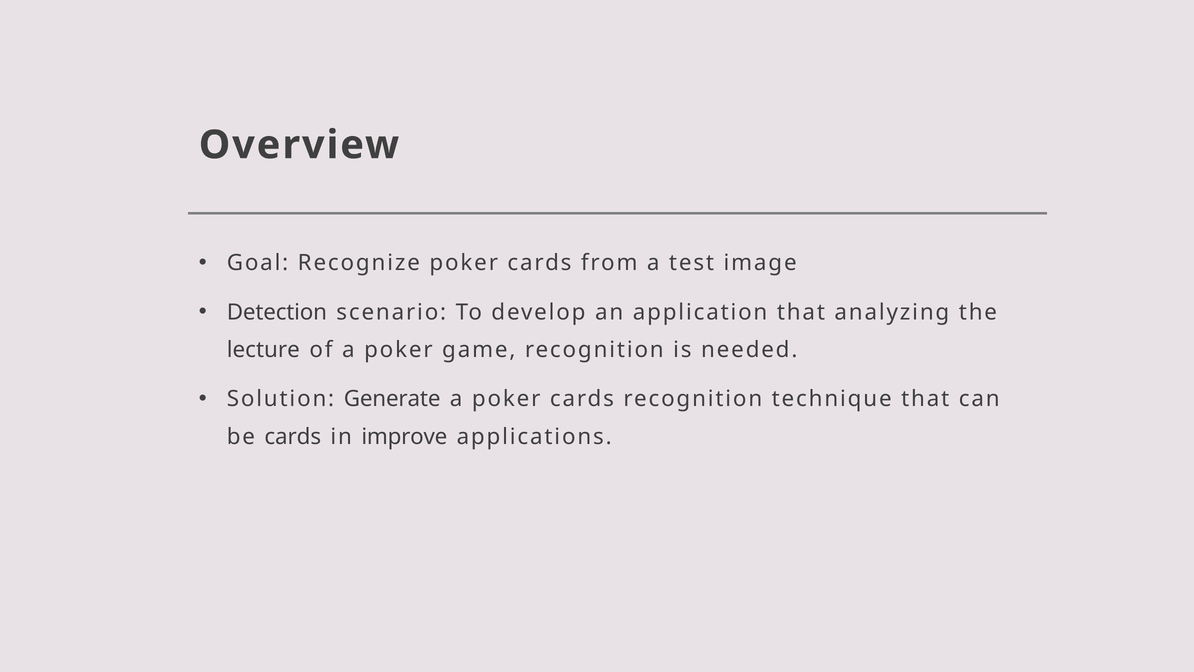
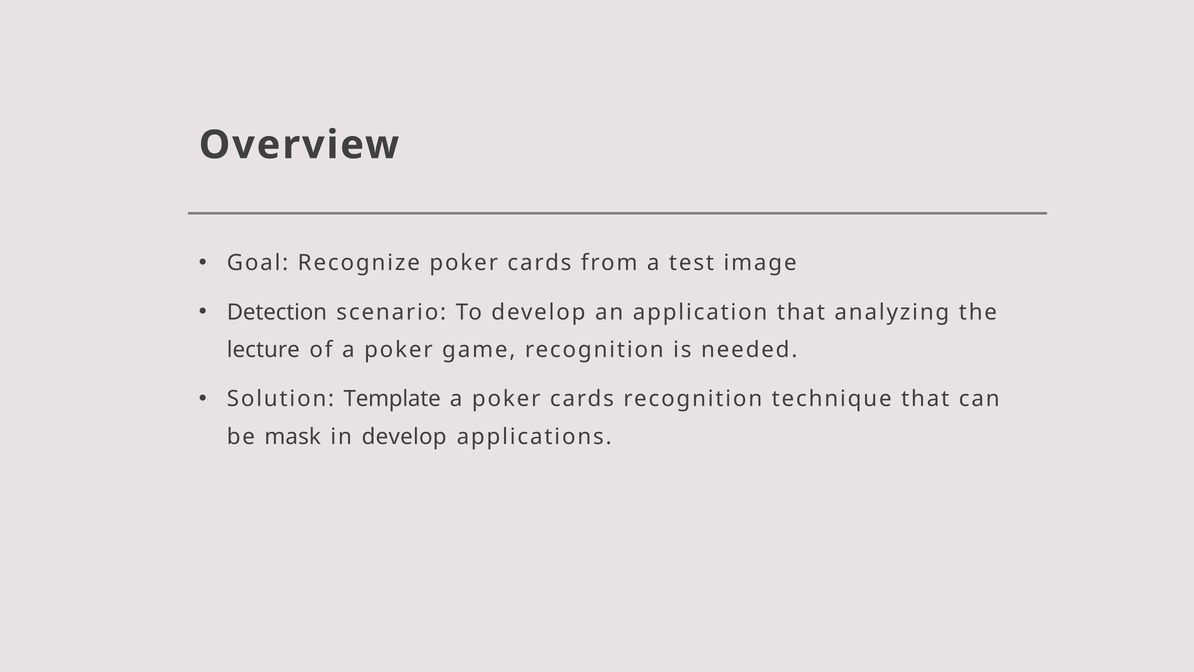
Generate: Generate -> Template
be cards: cards -> mask
in improve: improve -> develop
